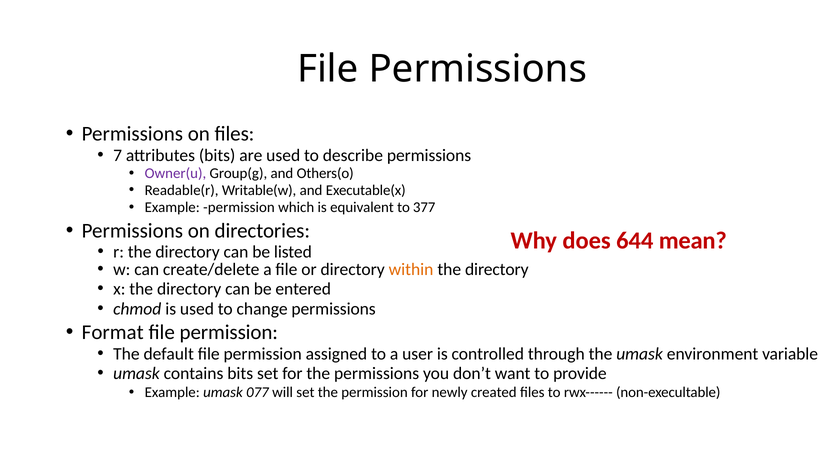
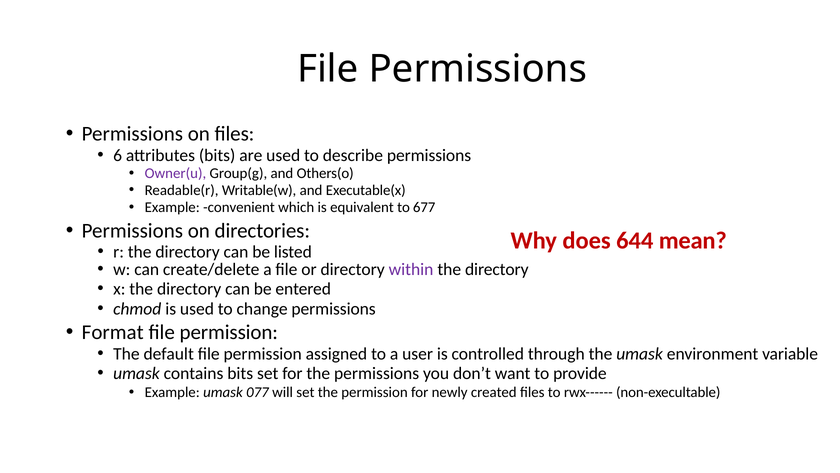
7: 7 -> 6
Example permission: permission -> convenient
377: 377 -> 677
within colour: orange -> purple
